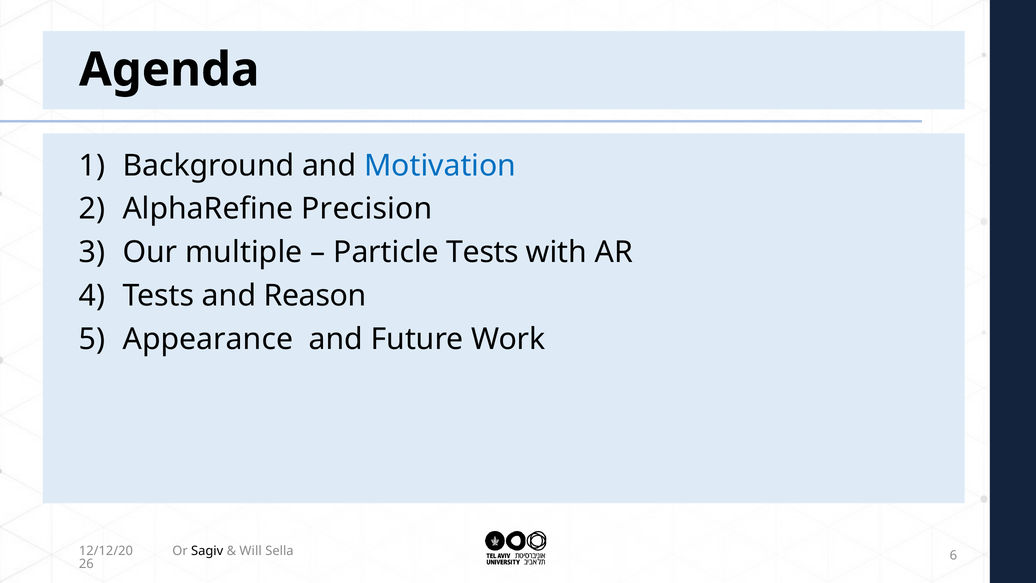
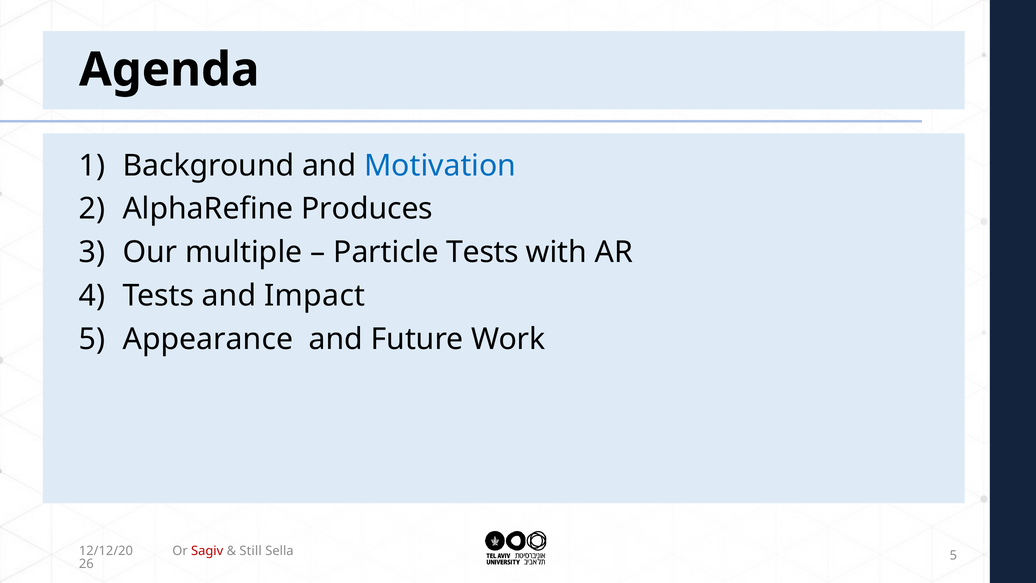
Precision: Precision -> Produces
Reason: Reason -> Impact
Sagiv colour: black -> red
Will: Will -> Still
Sella 6: 6 -> 5
